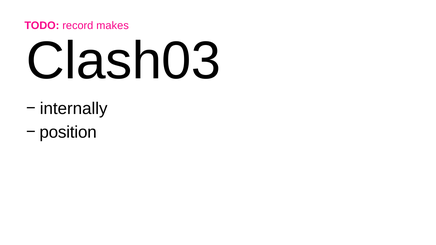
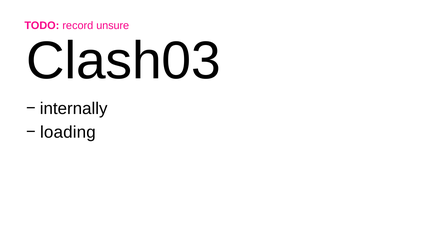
makes: makes -> unsure
position: position -> loading
